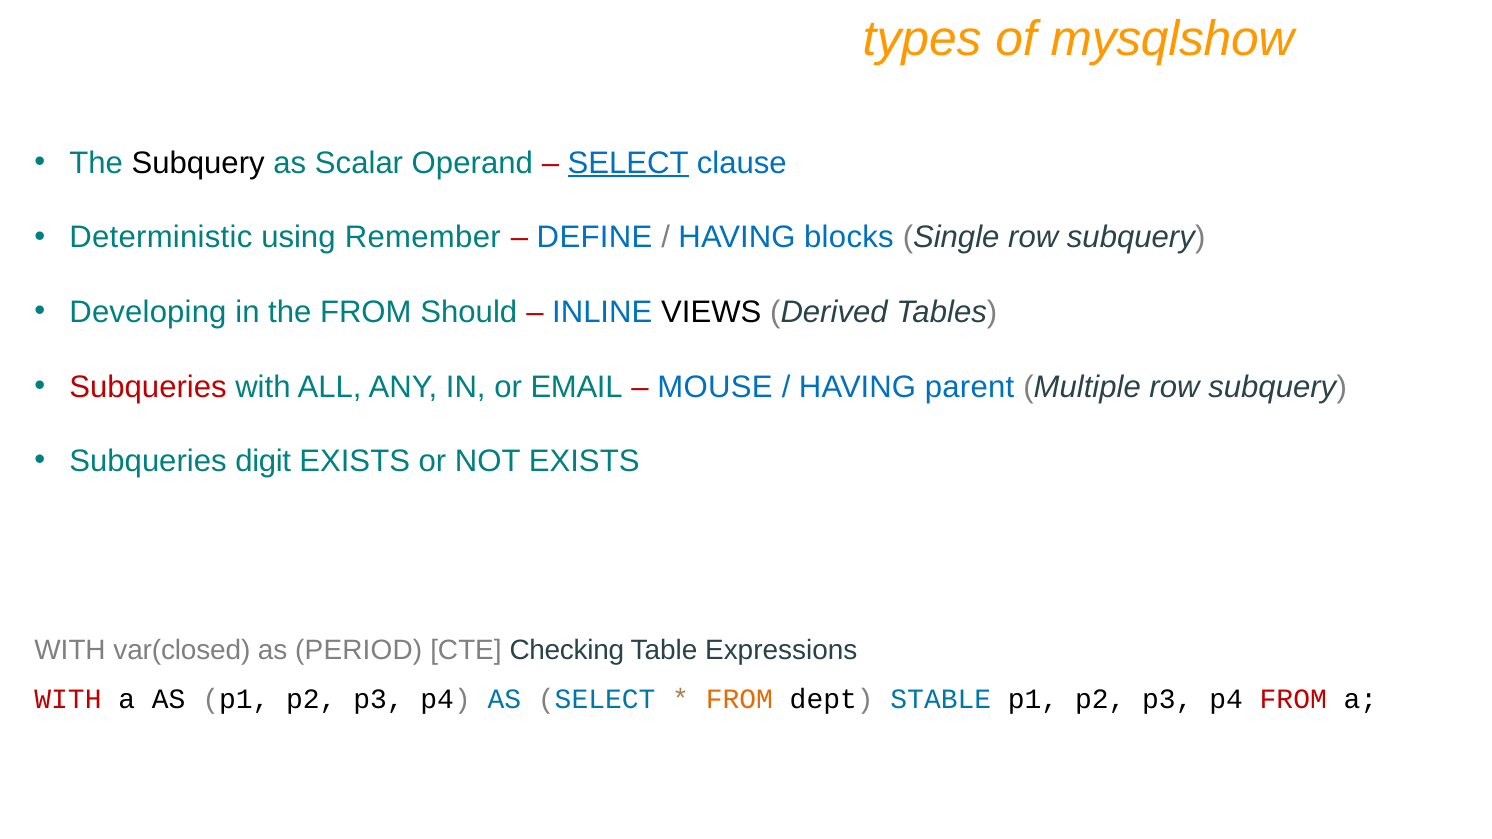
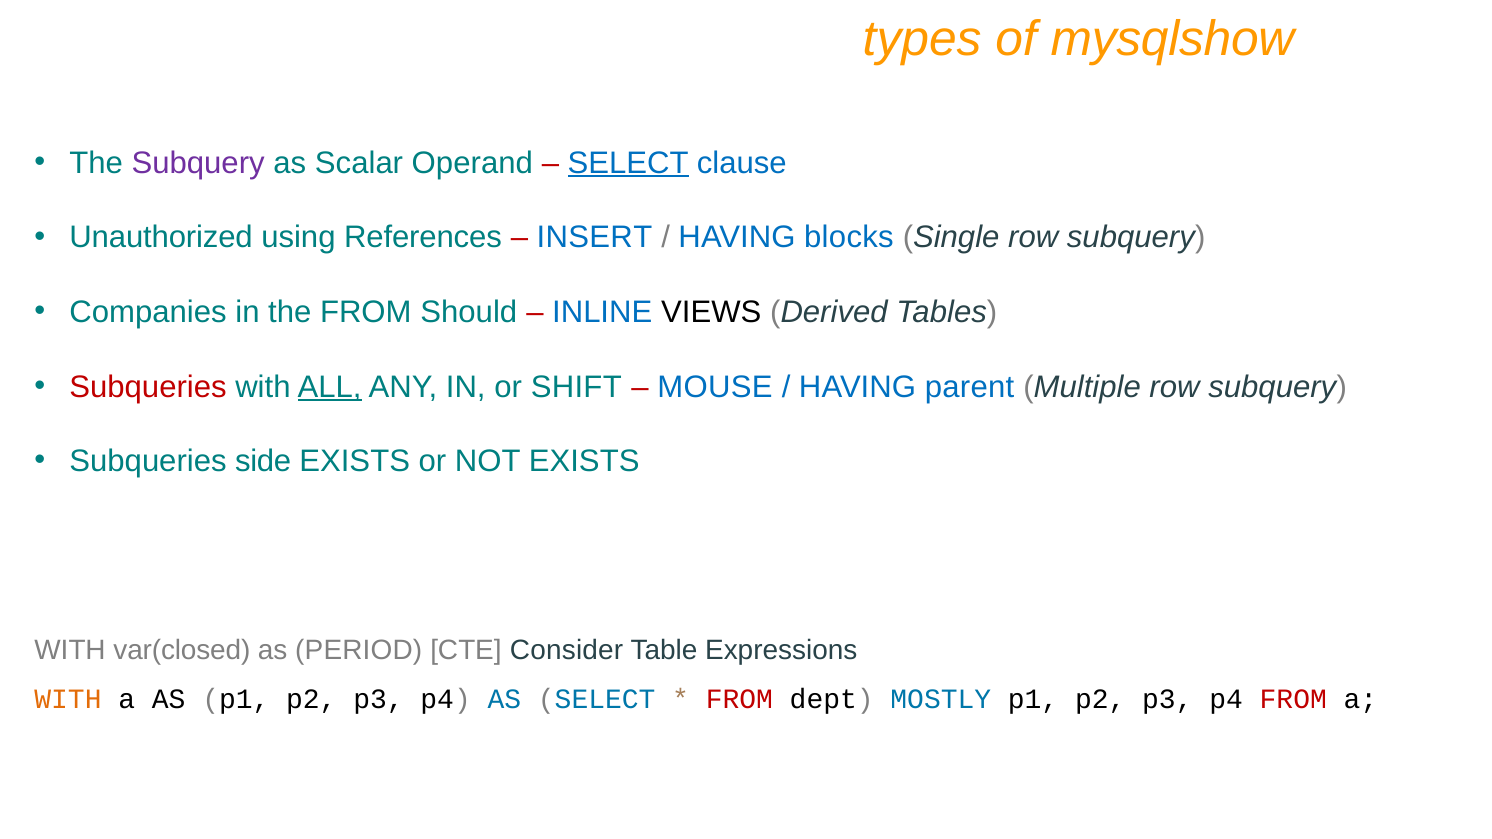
Subquery at (198, 163) colour: black -> purple
Deterministic: Deterministic -> Unauthorized
Remember: Remember -> References
DEFINE: DEFINE -> INSERT
Developing: Developing -> Companies
ALL underline: none -> present
EMAIL: EMAIL -> SHIFT
digit: digit -> side
Checking: Checking -> Consider
WITH at (68, 699) colour: red -> orange
FROM at (739, 699) colour: orange -> red
STABLE: STABLE -> MOSTLY
